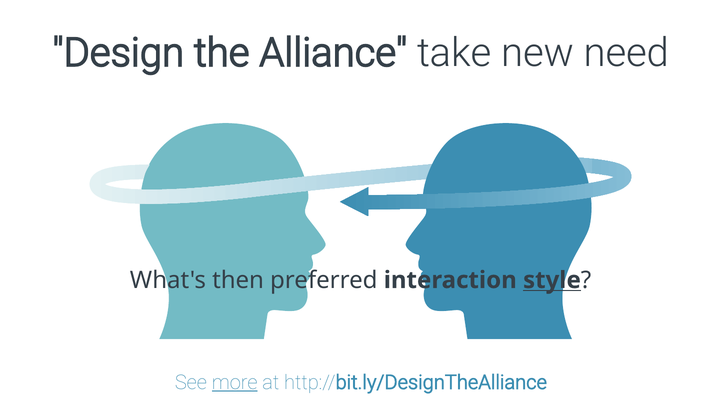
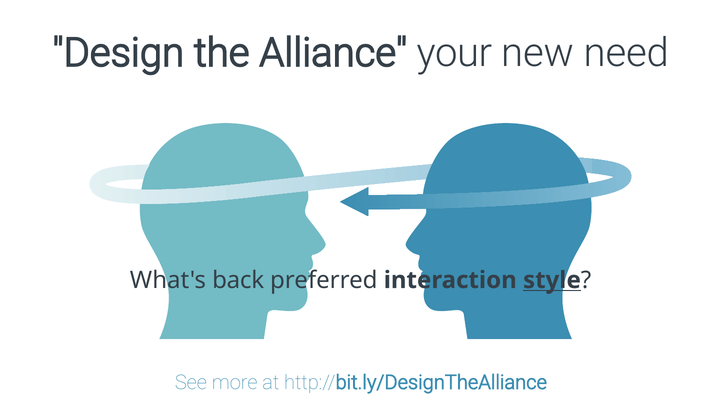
take: take -> your
then: then -> back
more underline: present -> none
